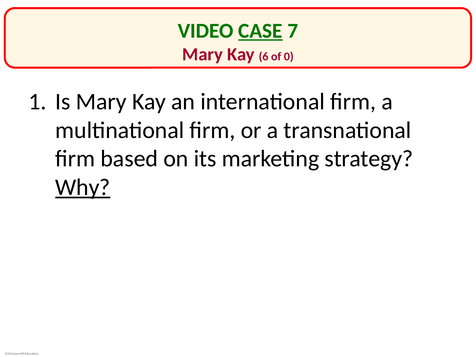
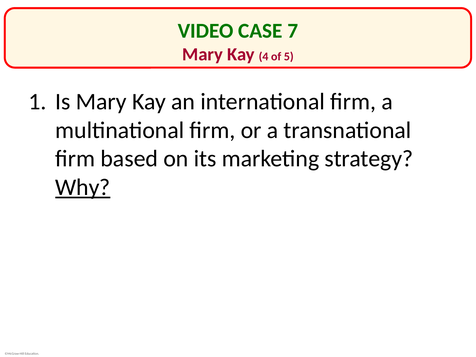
CASE underline: present -> none
6: 6 -> 4
0: 0 -> 5
